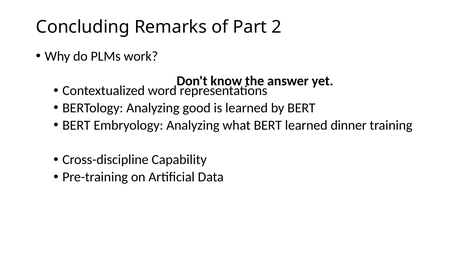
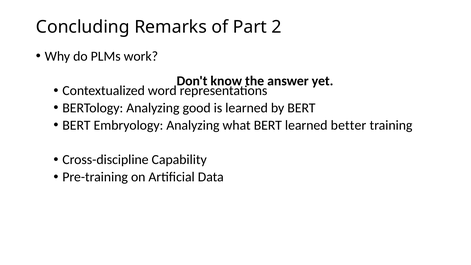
dinner: dinner -> better
